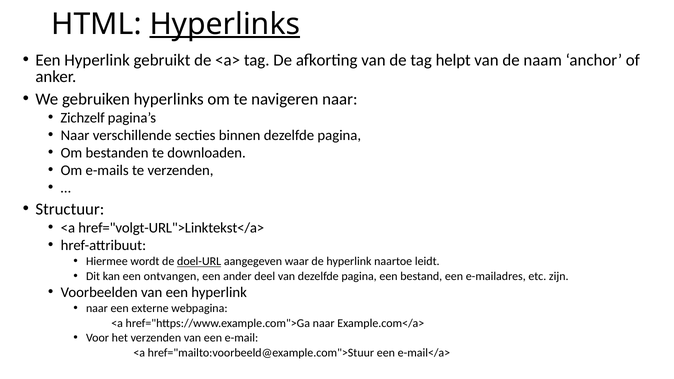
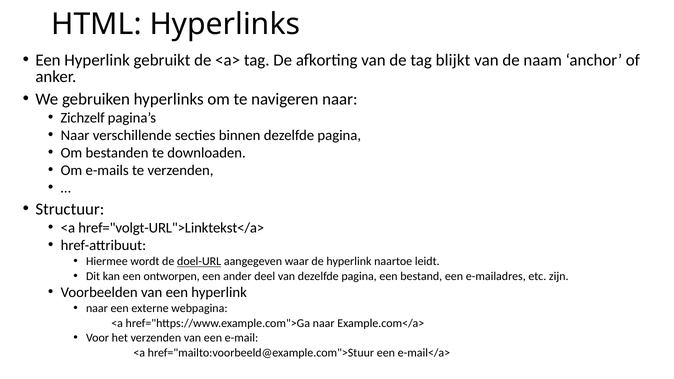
Hyperlinks at (225, 24) underline: present -> none
helpt: helpt -> blijkt
ontvangen: ontvangen -> ontworpen
